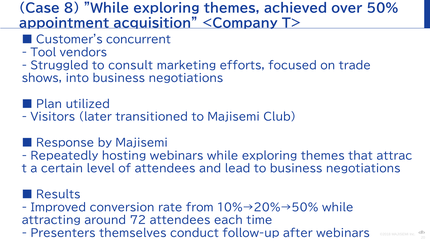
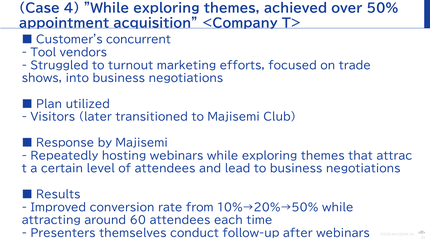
8: 8 -> 4
consult: consult -> turnout
72: 72 -> 60
